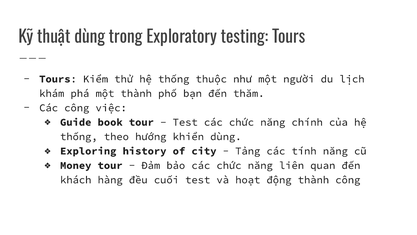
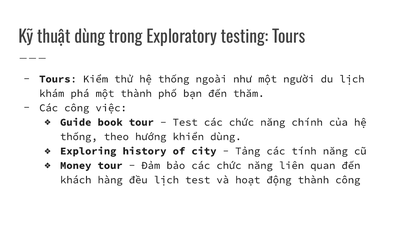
thuộc: thuộc -> ngoài
đều cuối: cuối -> lịch
